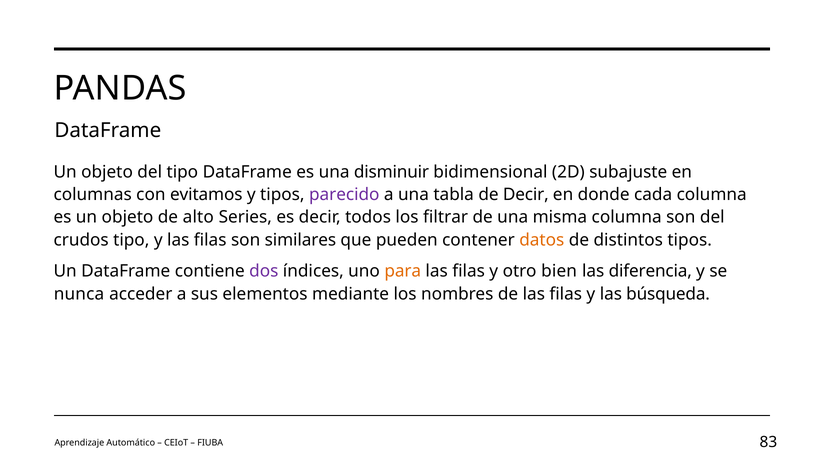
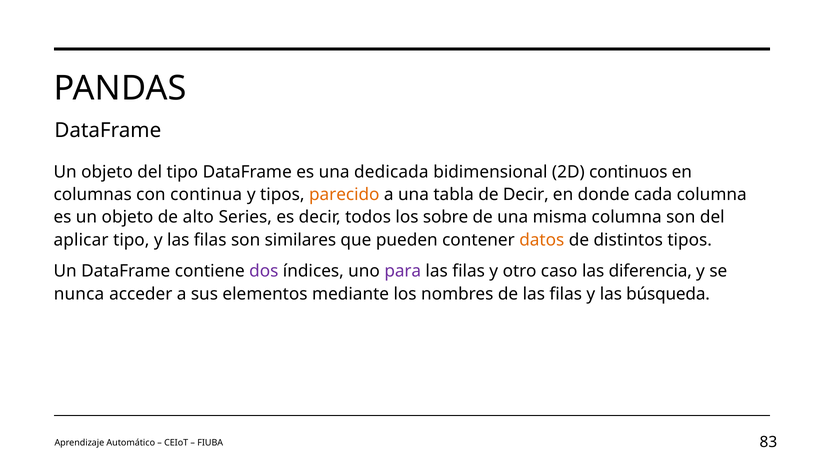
disminuir: disminuir -> dedicada
subajuste: subajuste -> continuos
evitamos: evitamos -> continua
parecido colour: purple -> orange
filtrar: filtrar -> sobre
crudos: crudos -> aplicar
para colour: orange -> purple
bien: bien -> caso
